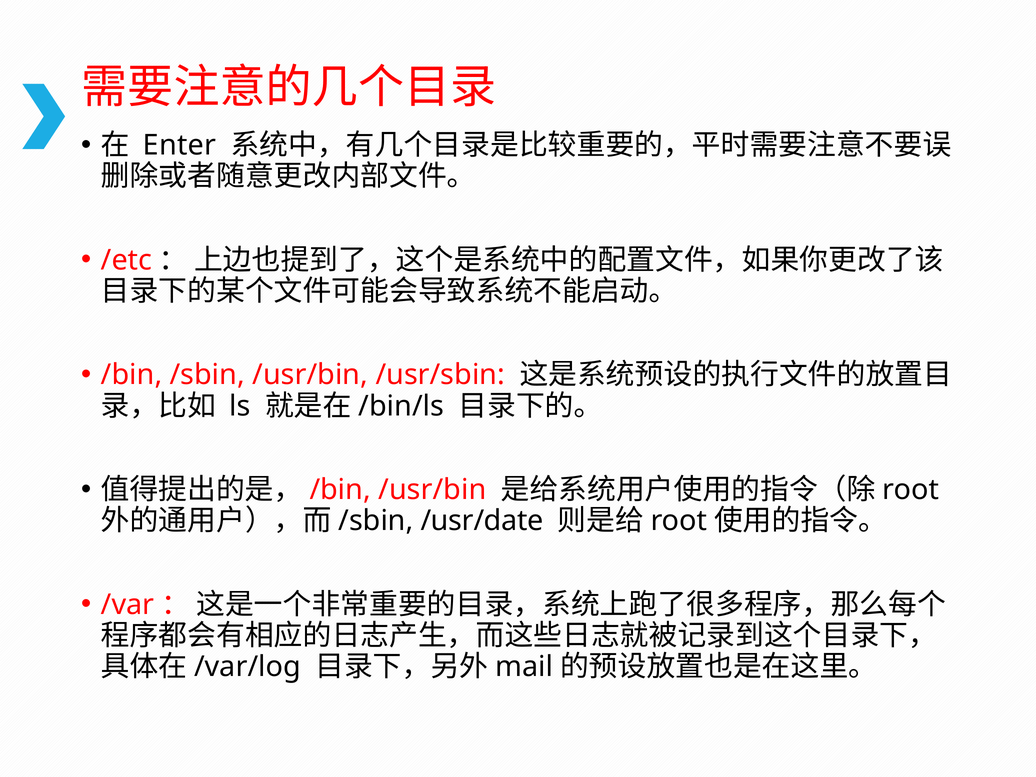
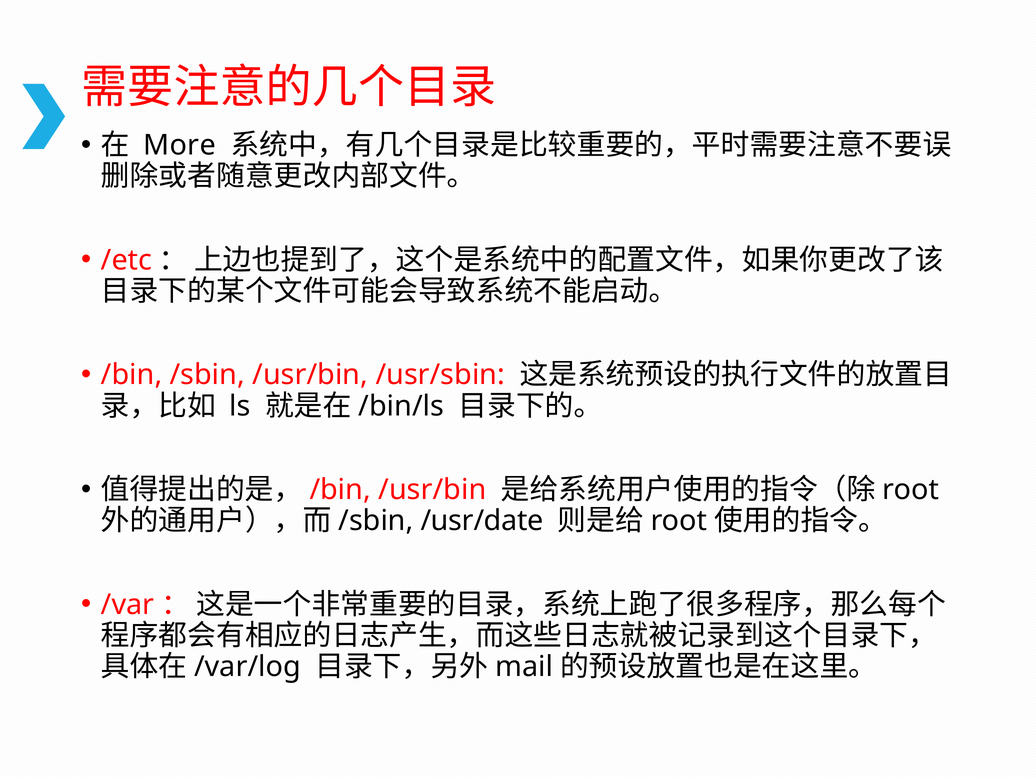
Enter: Enter -> More
